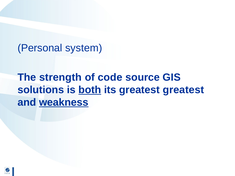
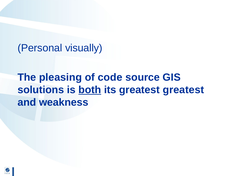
system: system -> visually
strength: strength -> pleasing
weakness underline: present -> none
